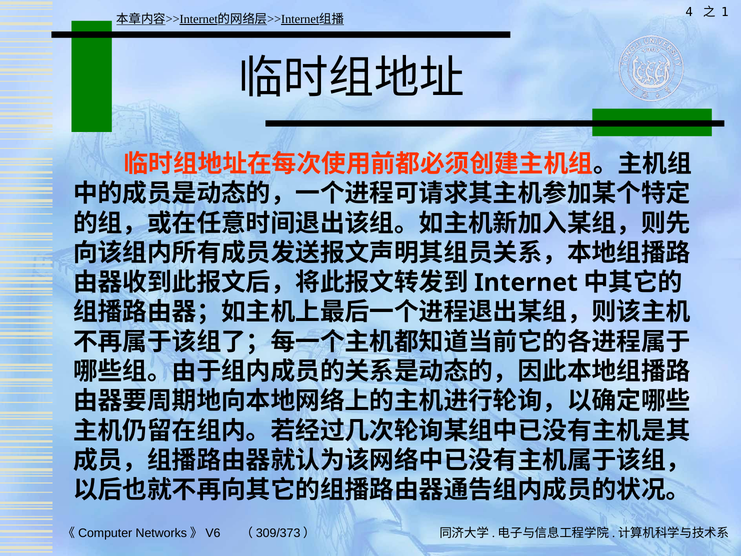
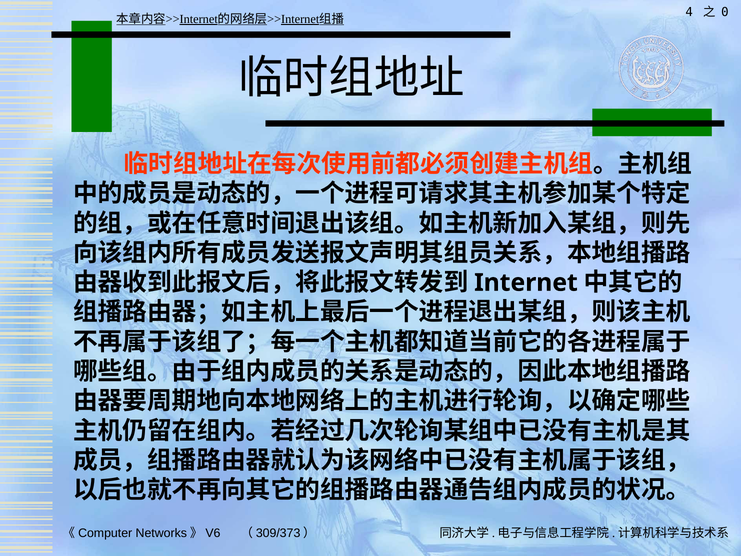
1: 1 -> 0
